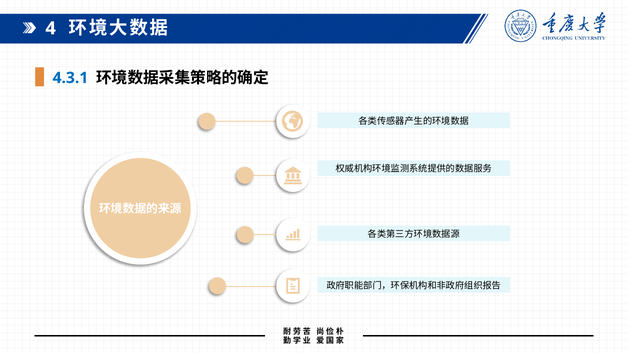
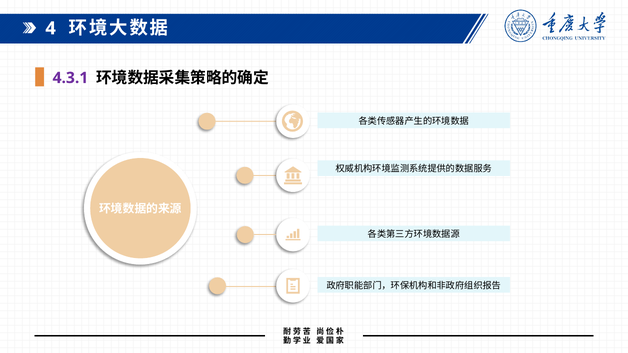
4.3.1 colour: blue -> purple
